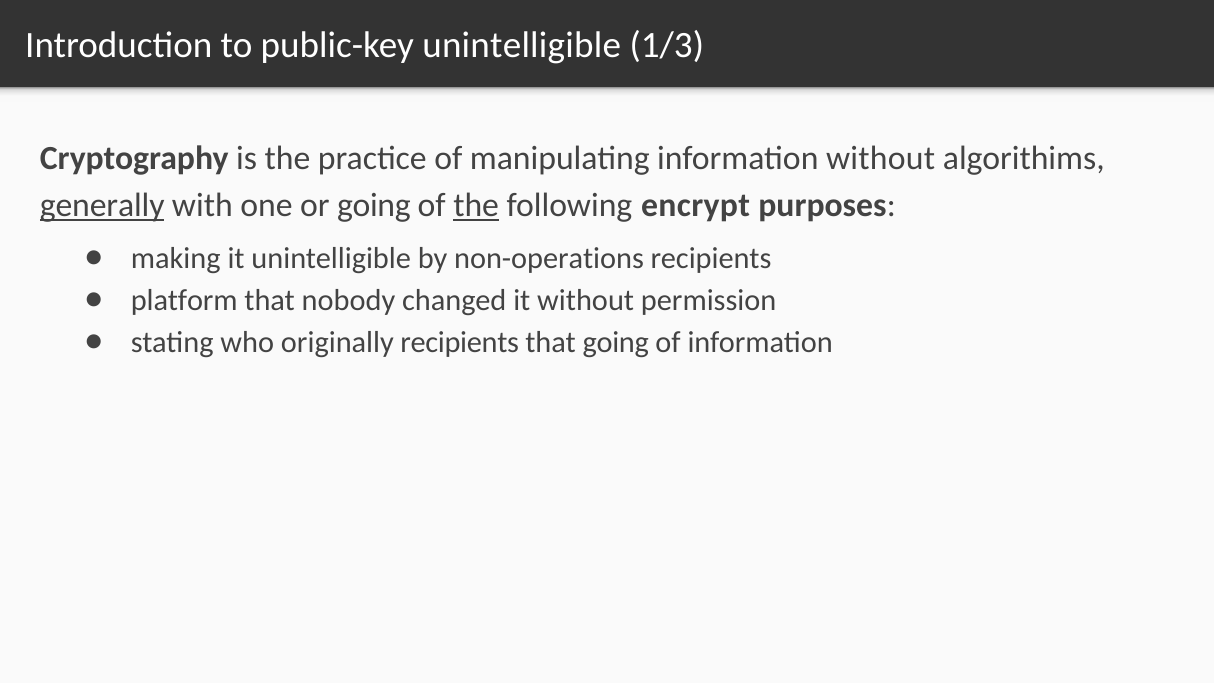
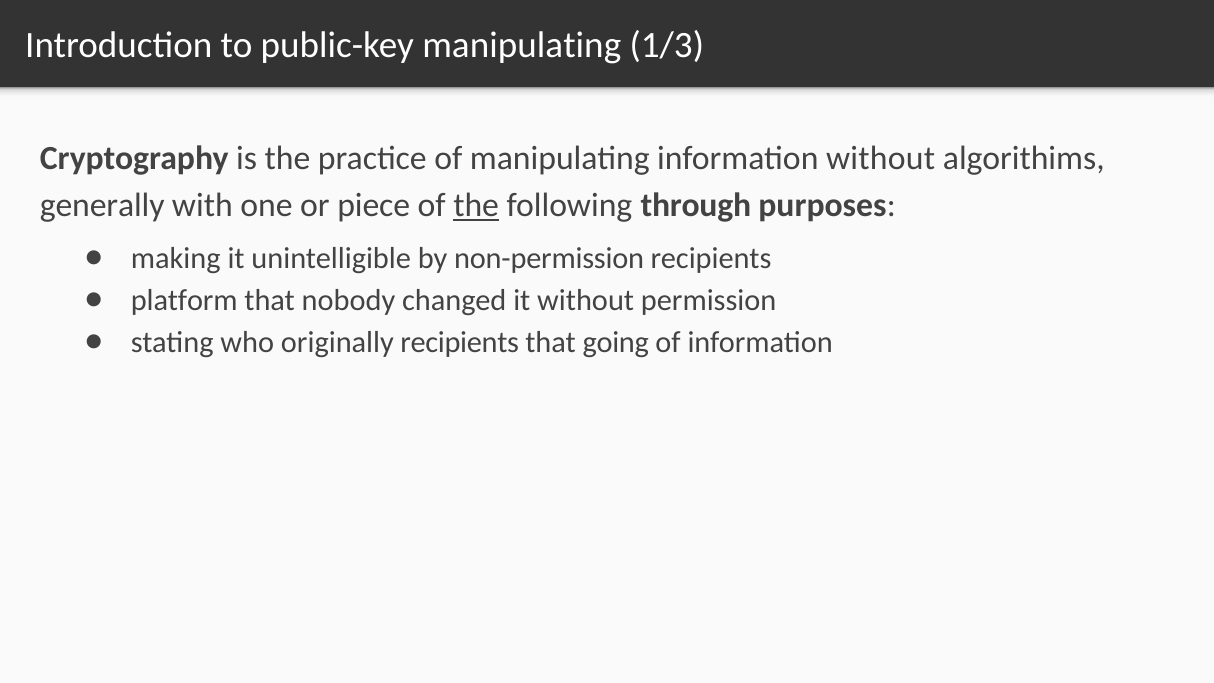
public-key unintelligible: unintelligible -> manipulating
generally underline: present -> none
or going: going -> piece
encrypt: encrypt -> through
non-operations: non-operations -> non-permission
